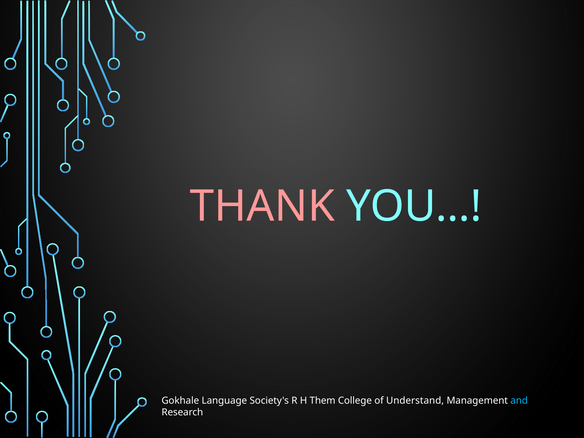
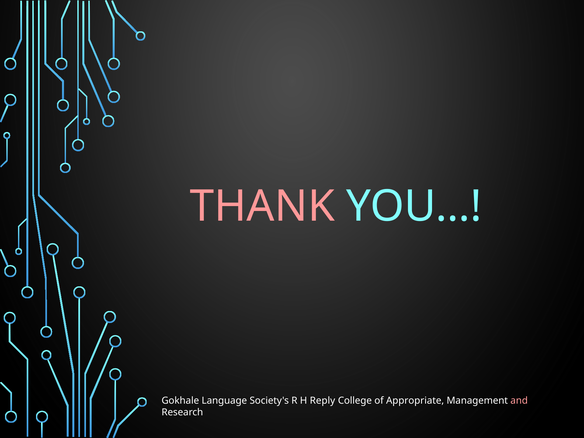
Them: Them -> Reply
Understand: Understand -> Appropriate
and colour: light blue -> pink
